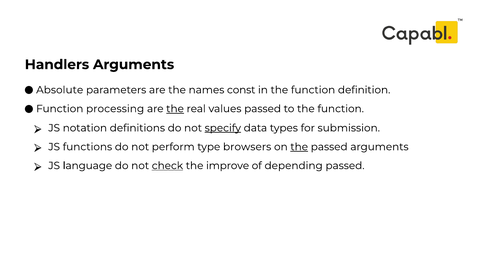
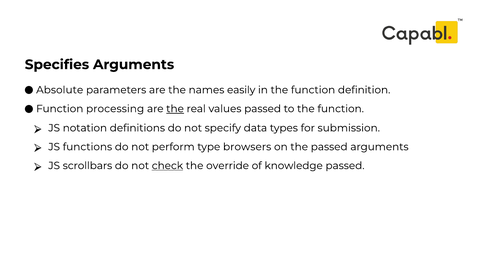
Handlers: Handlers -> Specifies
const: const -> easily
specify underline: present -> none
the at (299, 147) underline: present -> none
language: language -> scrollbars
improve: improve -> override
depending: depending -> knowledge
